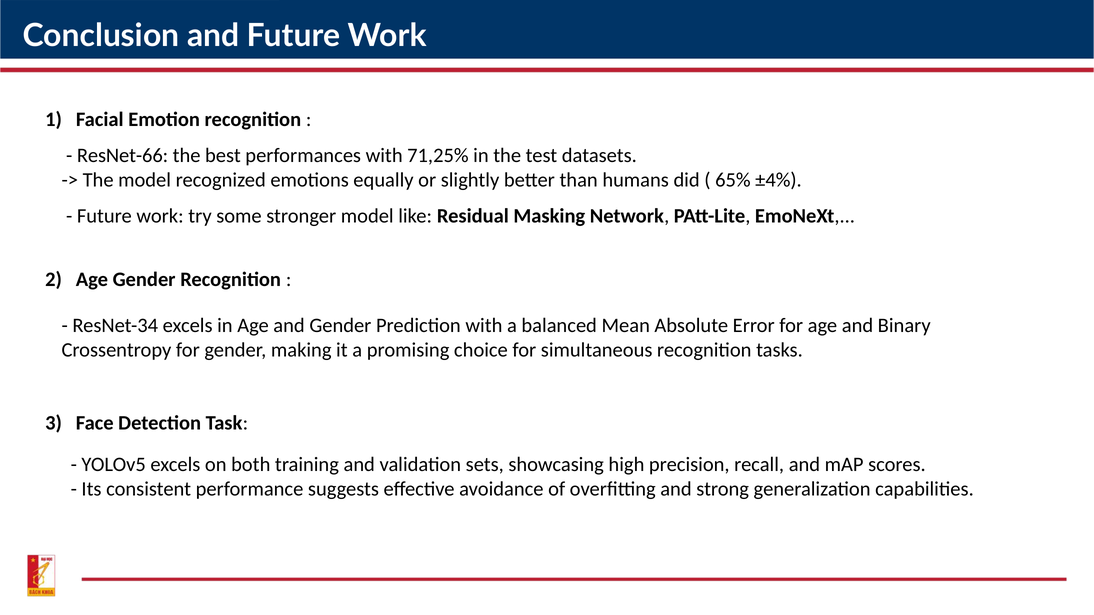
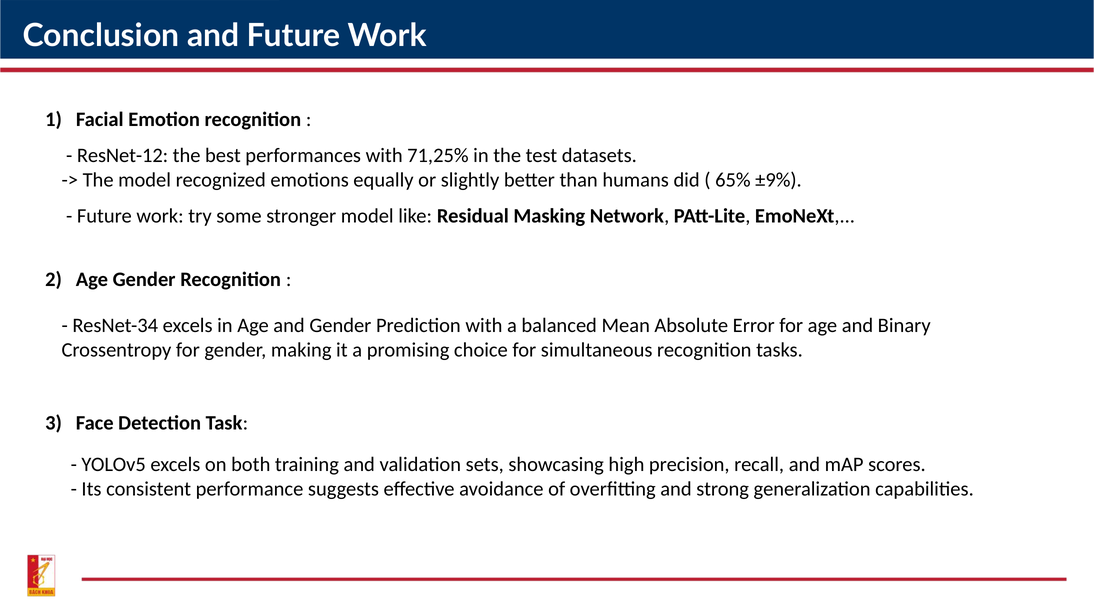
ResNet-66: ResNet-66 -> ResNet-12
±4%: ±4% -> ±9%
